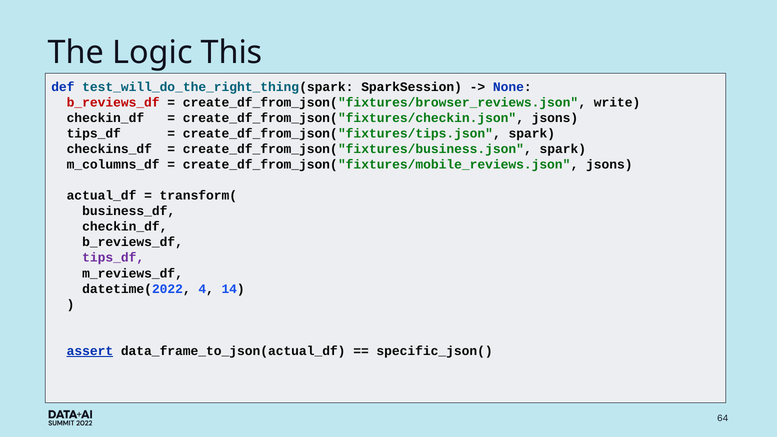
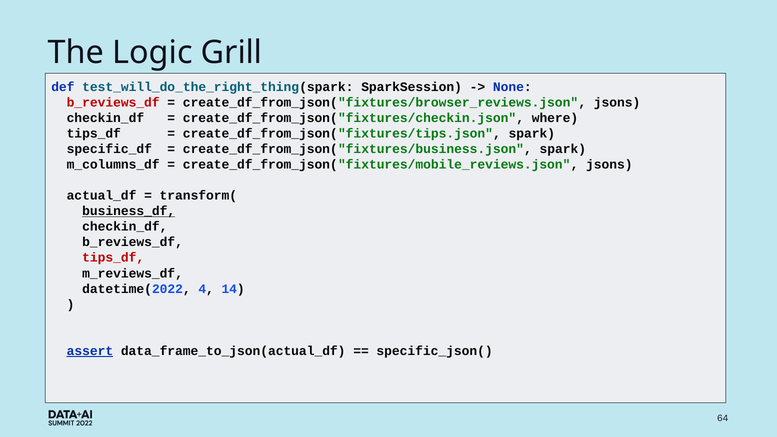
This: This -> Grill
create_df_from_json("fixtures/browser_reviews.json write: write -> jsons
create_df_from_json("fixtures/checkin.json jsons: jsons -> where
checkins_df: checkins_df -> specific_df
business_df underline: none -> present
tips_df at (113, 258) colour: purple -> red
